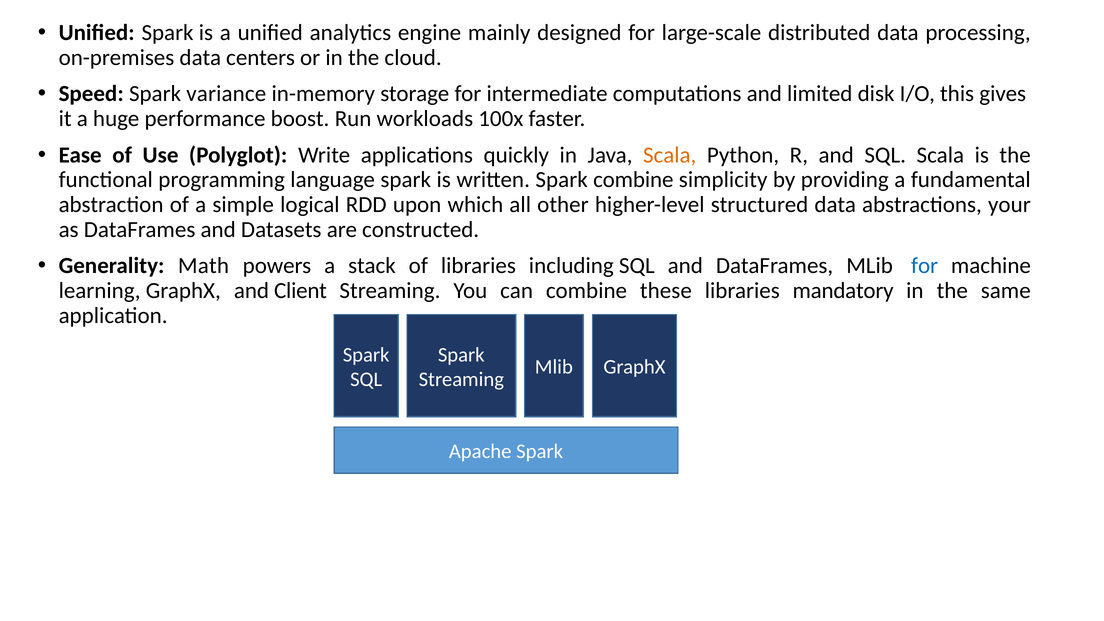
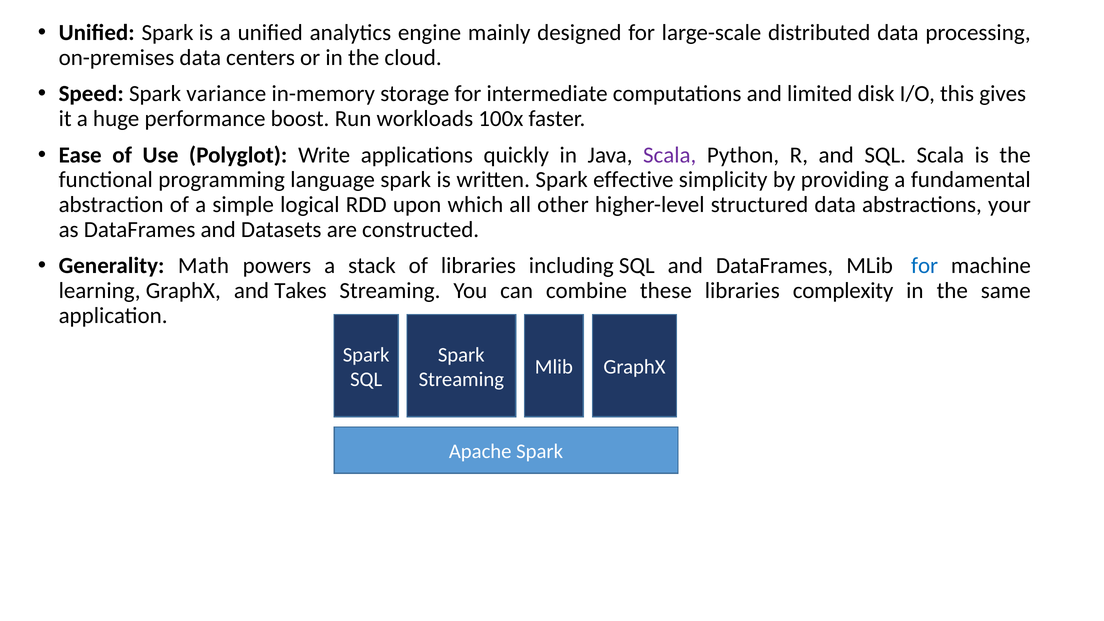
Scala at (670, 155) colour: orange -> purple
Spark combine: combine -> effective
Client: Client -> Takes
mandatory: mandatory -> complexity
